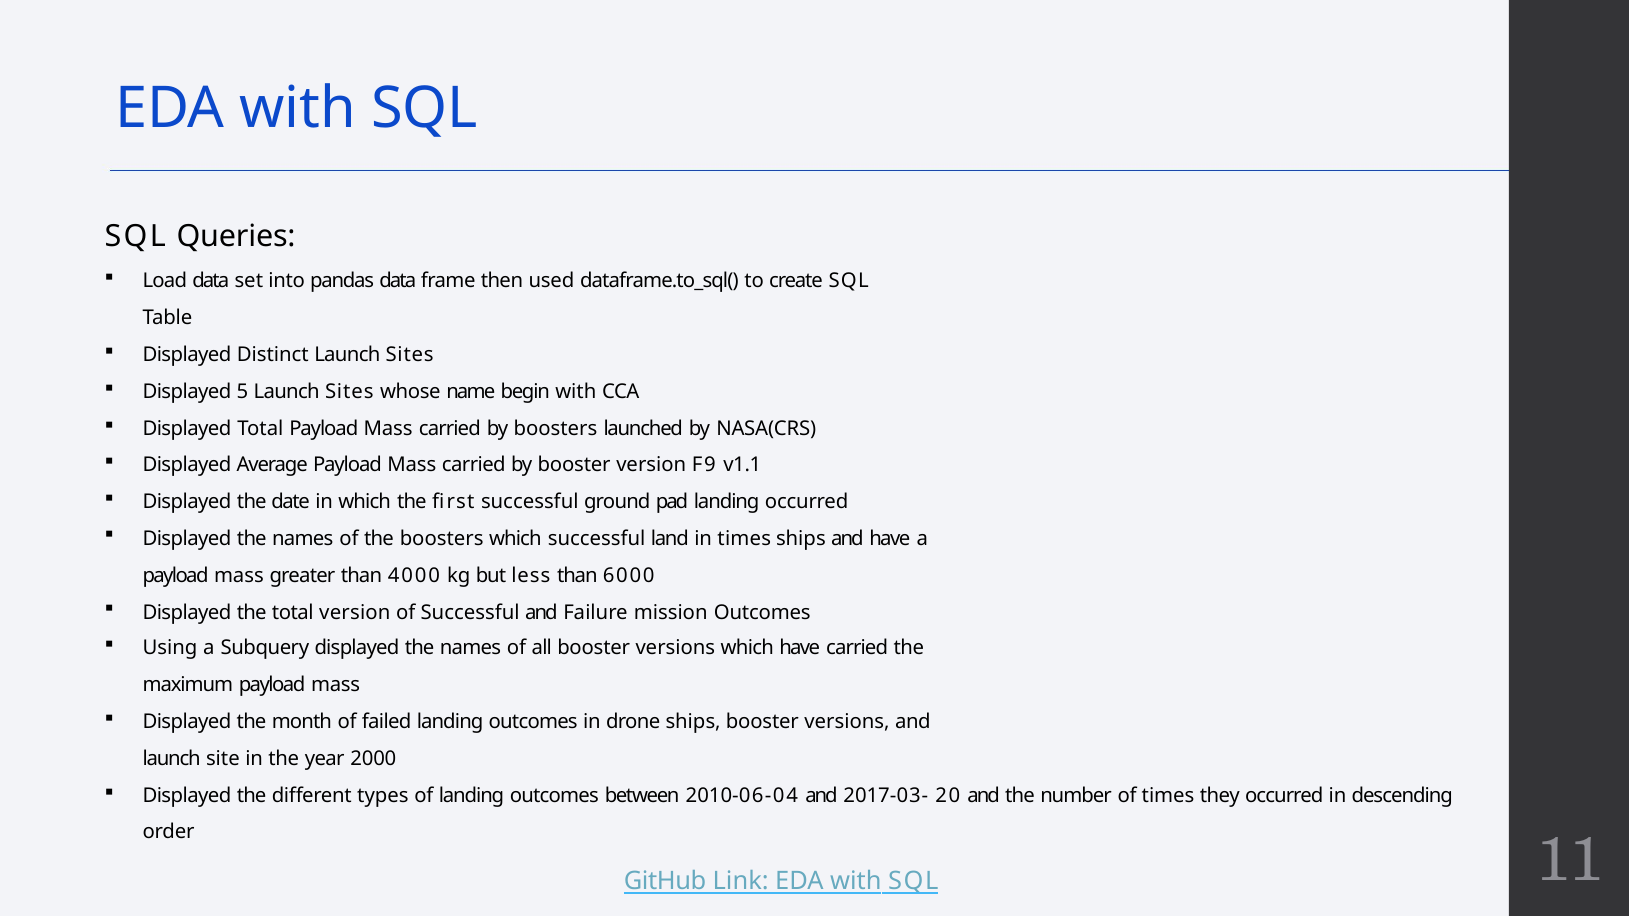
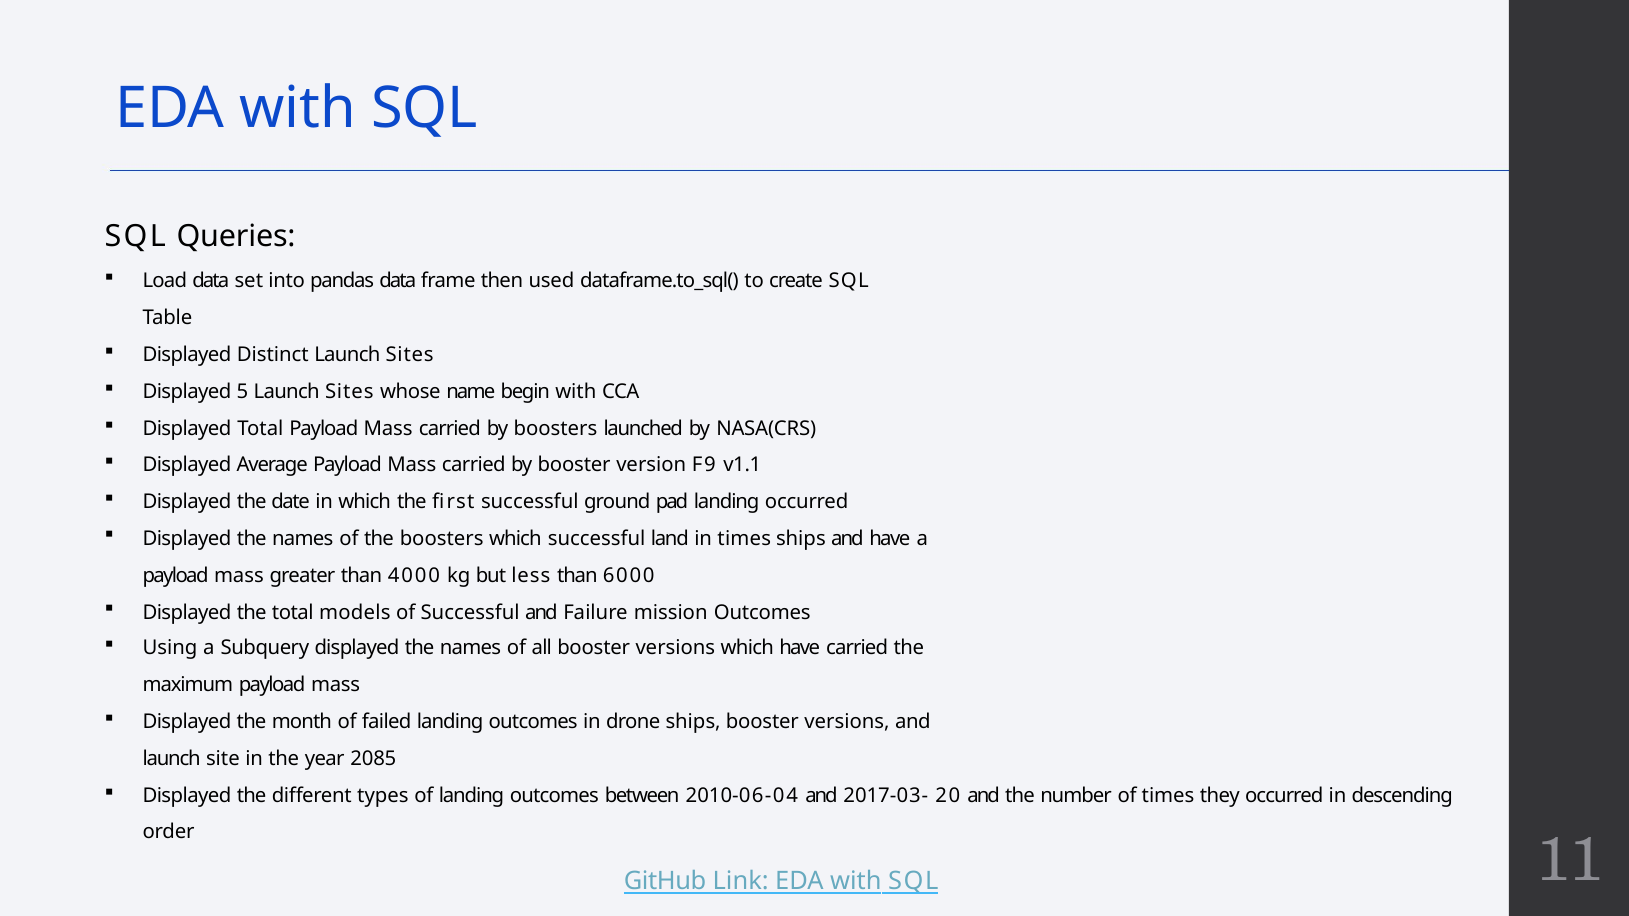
total version: version -> models
2000: 2000 -> 2085
